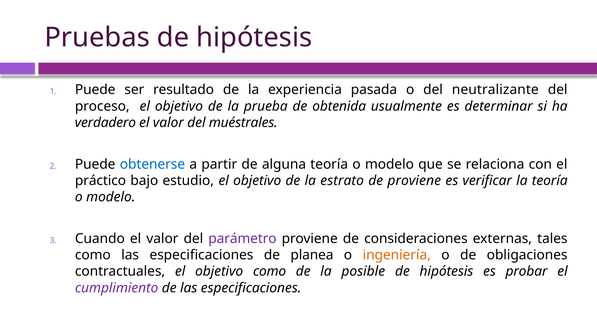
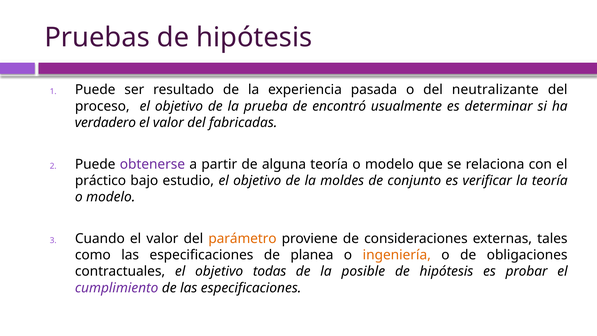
obtenida: obtenida -> encontró
muéstrales: muéstrales -> fabricadas
obtenerse colour: blue -> purple
estrato: estrato -> moldes
de proviene: proviene -> conjunto
parámetro colour: purple -> orange
objetivo como: como -> todas
